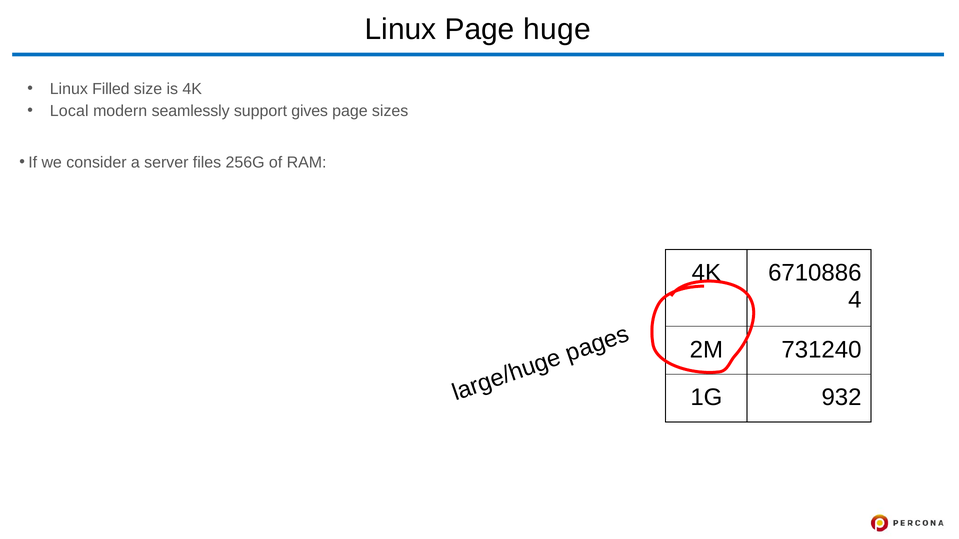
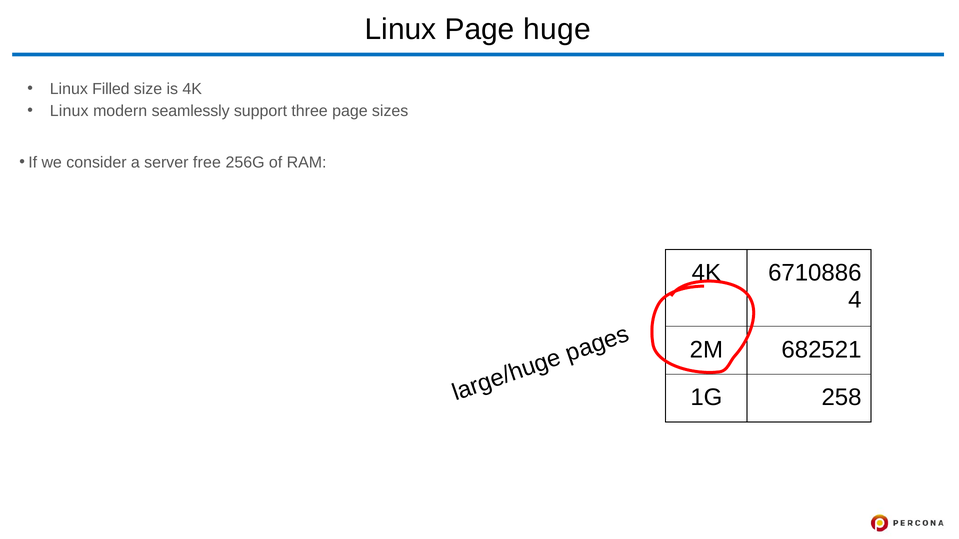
Local at (69, 111): Local -> Linux
gives: gives -> three
files: files -> free
731240: 731240 -> 682521
932: 932 -> 258
